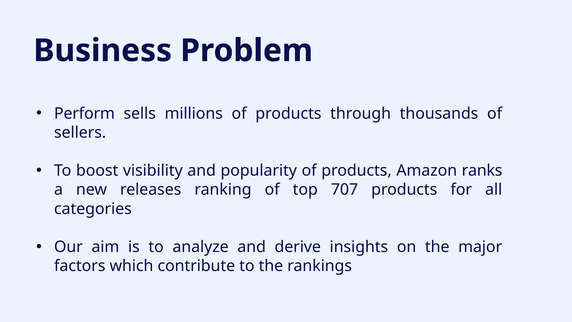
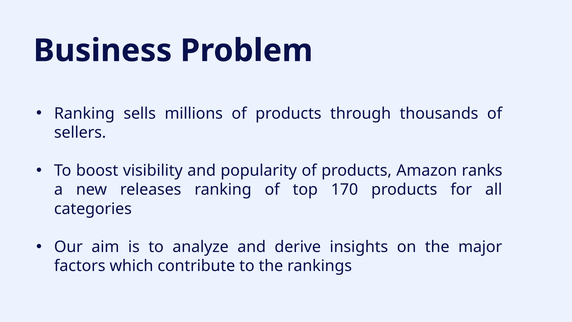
Perform at (84, 113): Perform -> Ranking
707: 707 -> 170
